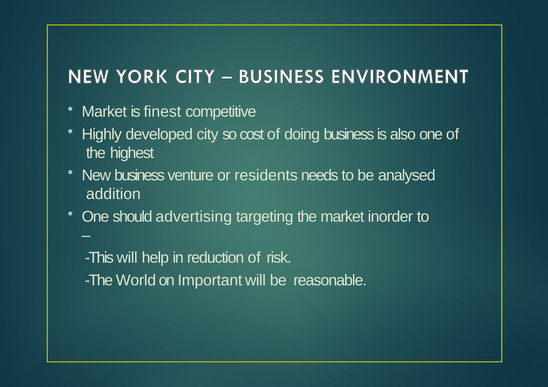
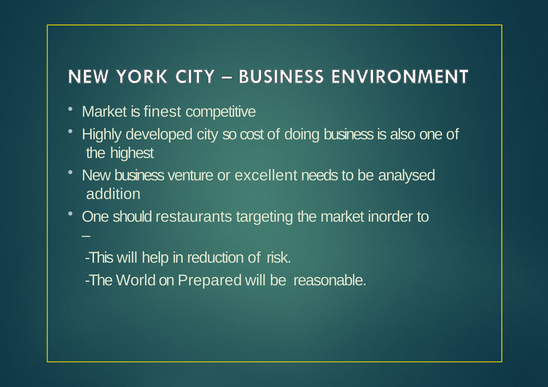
residents: residents -> excellent
advertising: advertising -> restaurants
Important: Important -> Prepared
